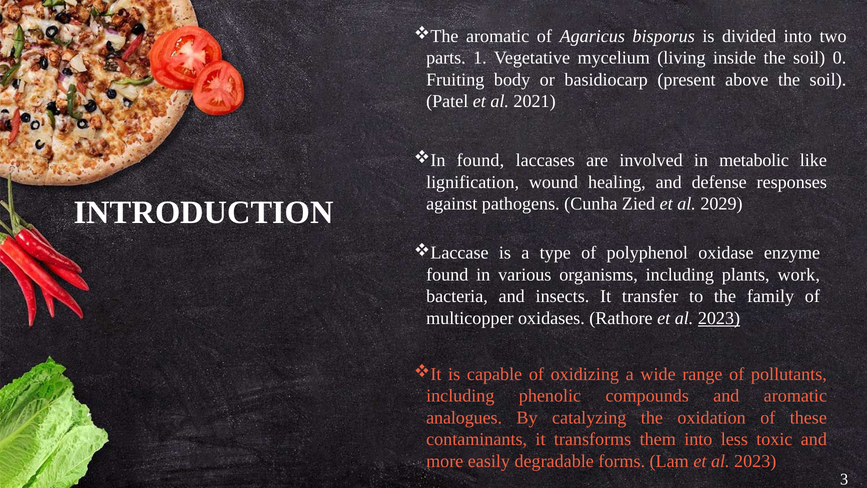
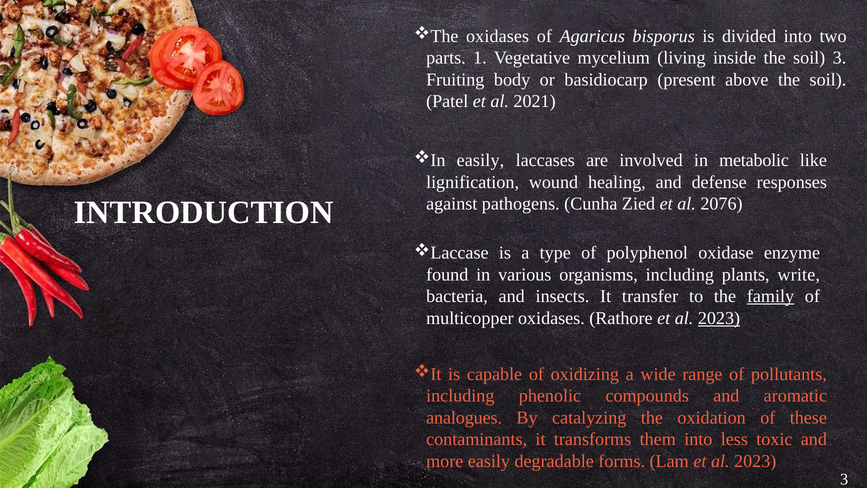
aromatic at (498, 36): aromatic -> oxidases
soil 0: 0 -> 3
found at (480, 160): found -> easily
2029: 2029 -> 2076
work: work -> write
family underline: none -> present
